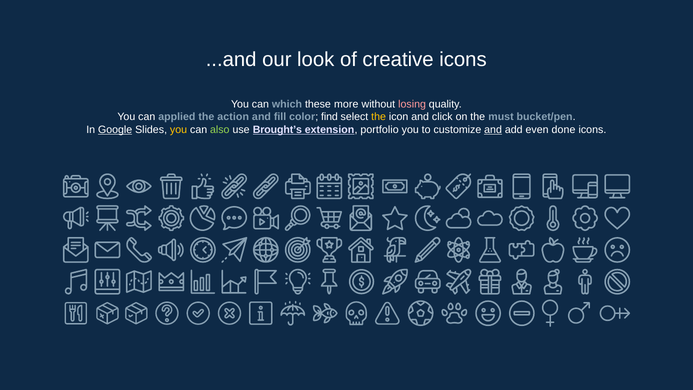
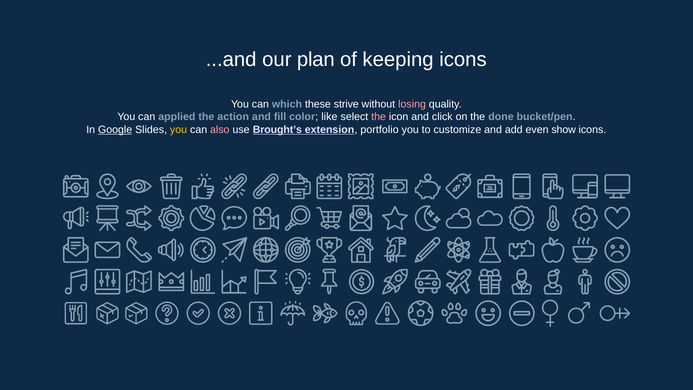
look: look -> plan
creative: creative -> keeping
more: more -> strive
find: find -> like
the at (379, 117) colour: yellow -> pink
must: must -> done
also colour: light green -> pink
and at (493, 130) underline: present -> none
done: done -> show
